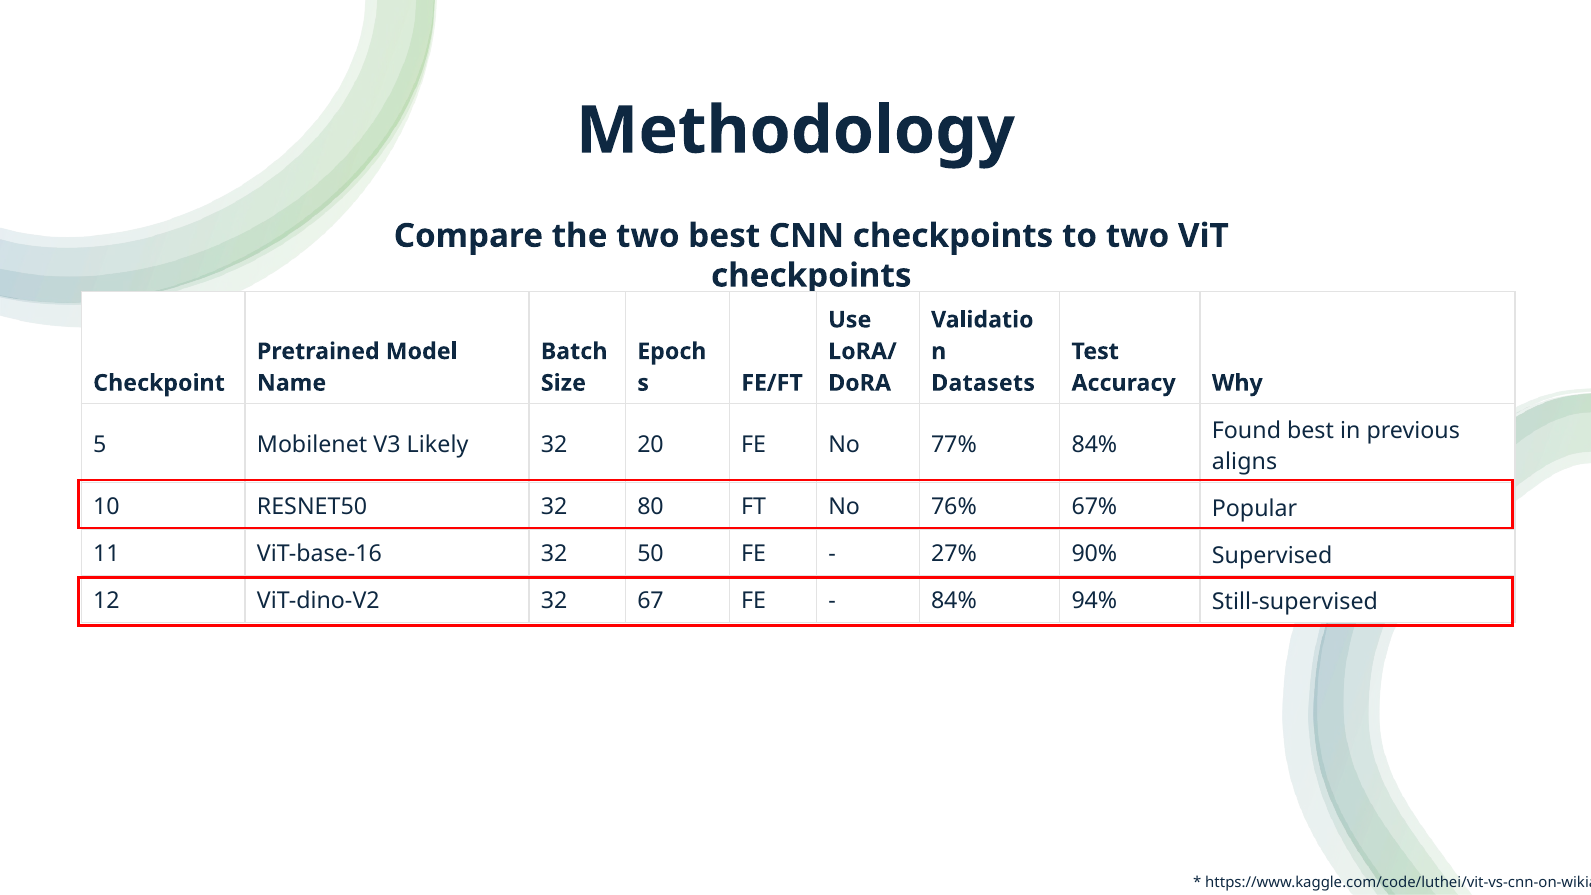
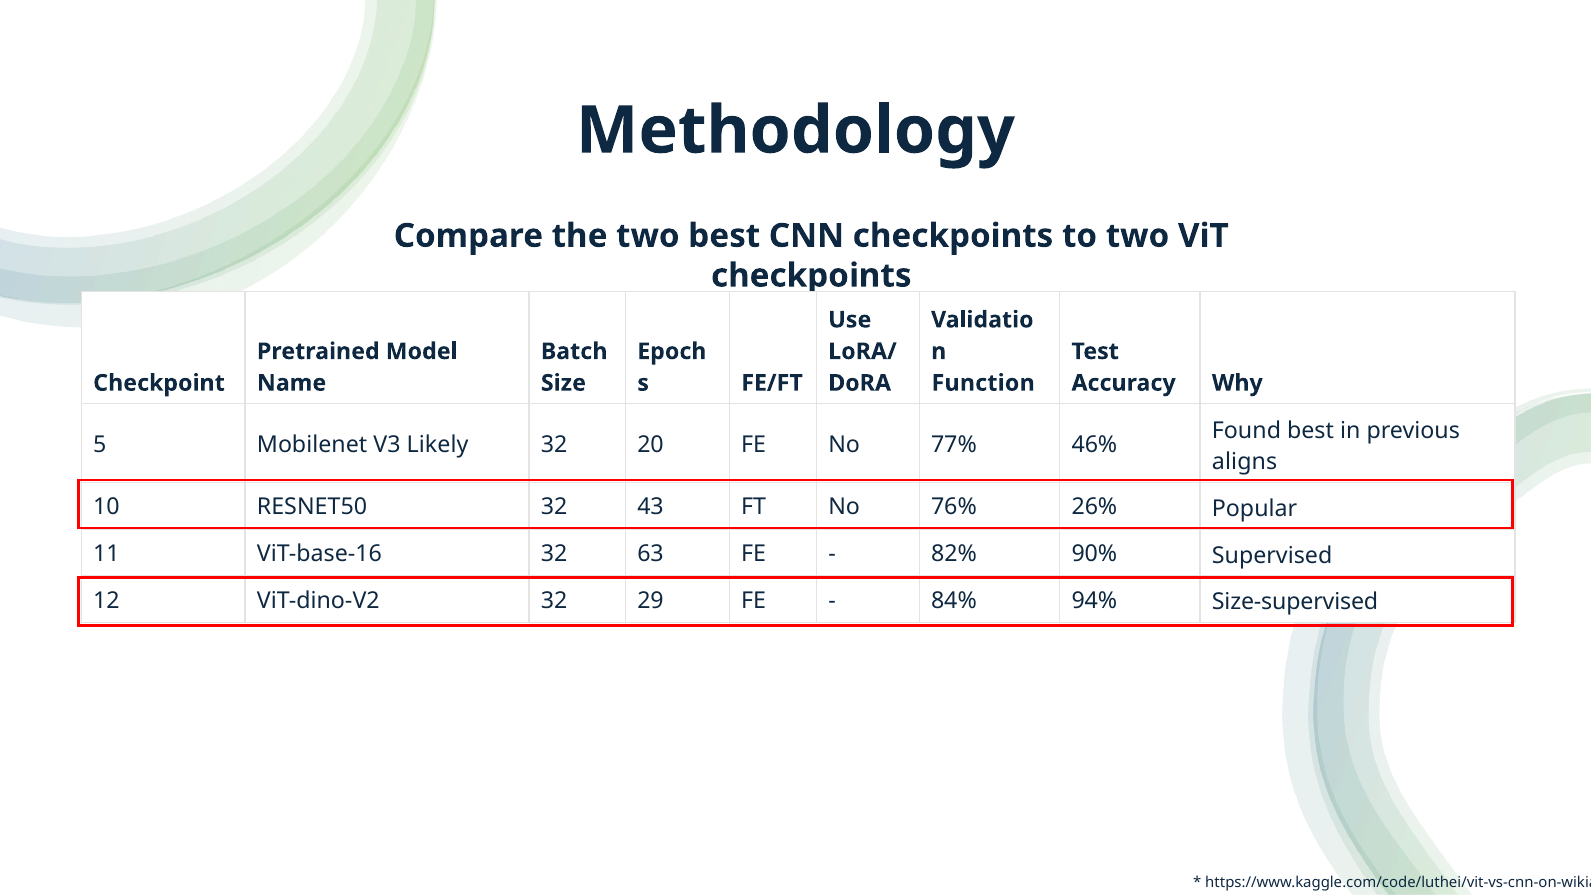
Datasets: Datasets -> Function
77% 84%: 84% -> 46%
80: 80 -> 43
67%: 67% -> 26%
50: 50 -> 63
27%: 27% -> 82%
67: 67 -> 29
Still-supervised: Still-supervised -> Size-supervised
